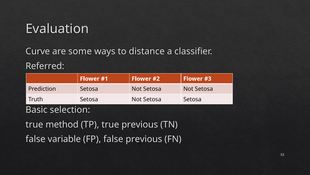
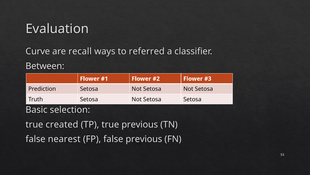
some: some -> recall
distance: distance -> referred
Referred: Referred -> Between
method: method -> created
variable: variable -> nearest
